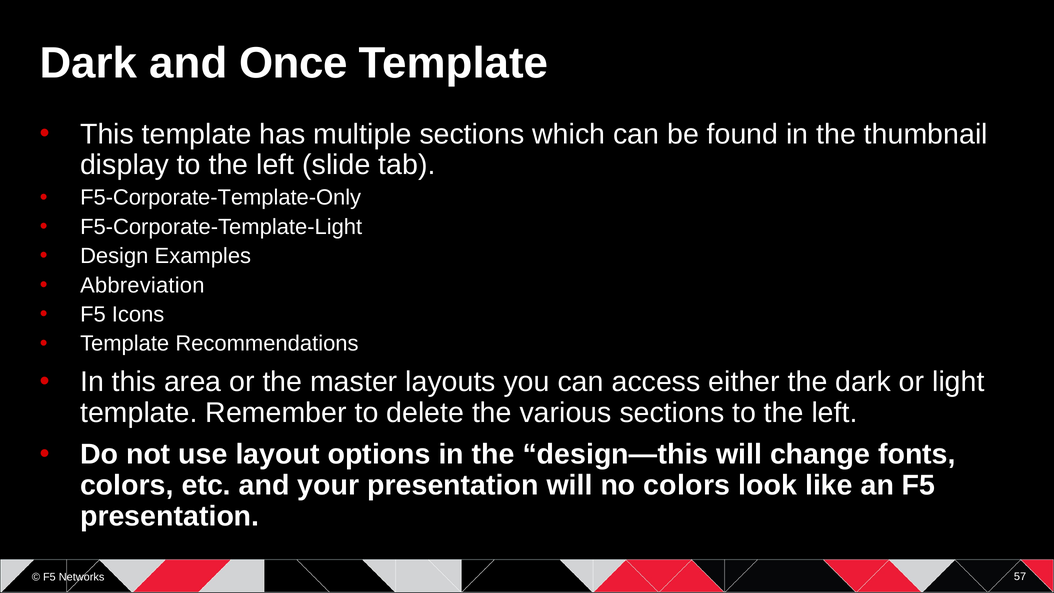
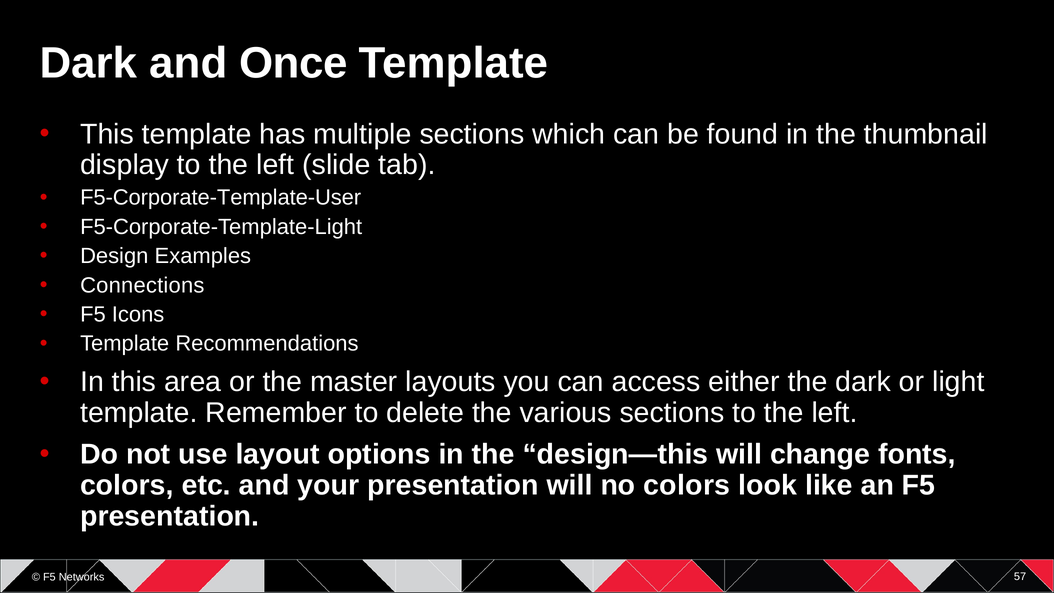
F5-Corporate-Template-Only: F5-Corporate-Template-Only -> F5-Corporate-Template-User
Abbreviation: Abbreviation -> Connections
